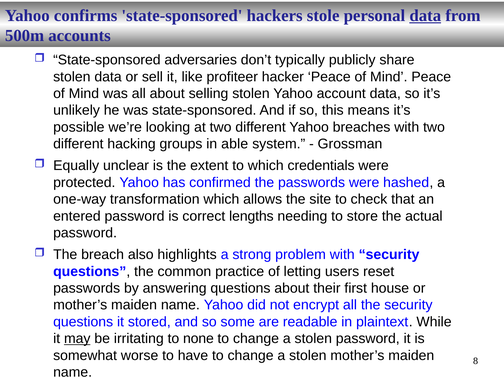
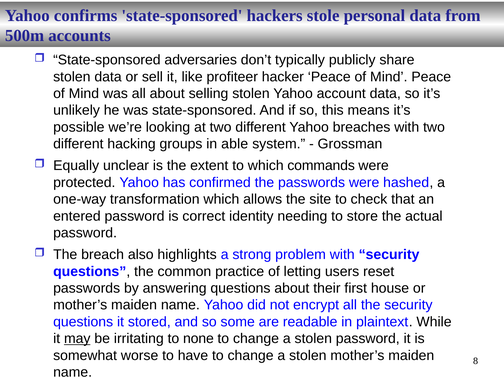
data at (425, 16) underline: present -> none
credentials: credentials -> commands
lengths: lengths -> identity
